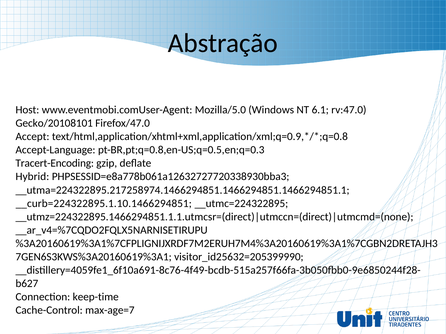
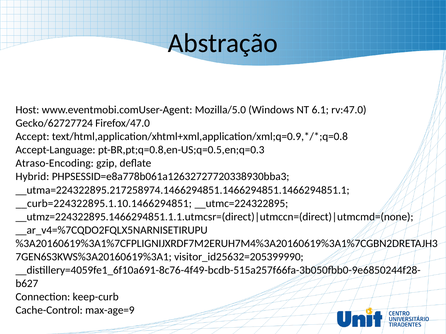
Gecko/20108101: Gecko/20108101 -> Gecko/62727724
Tracert-Encoding: Tracert-Encoding -> Atraso-Encoding
keep-time: keep-time -> keep-curb
max-age=7: max-age=7 -> max-age=9
